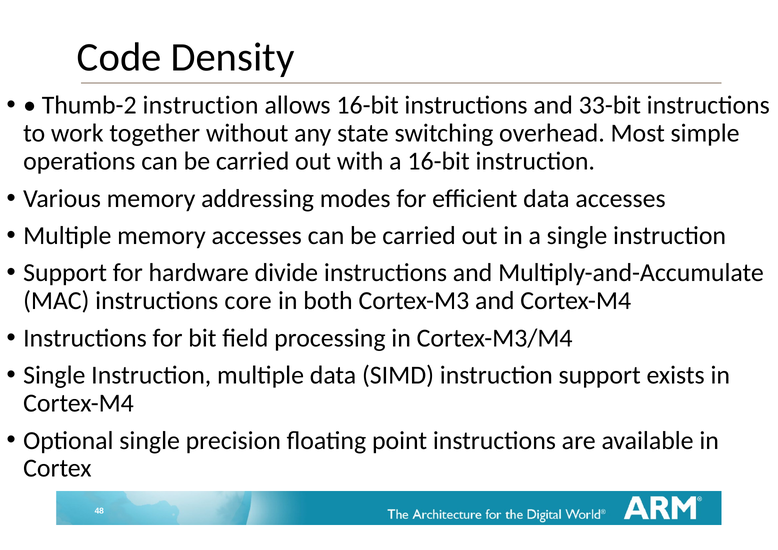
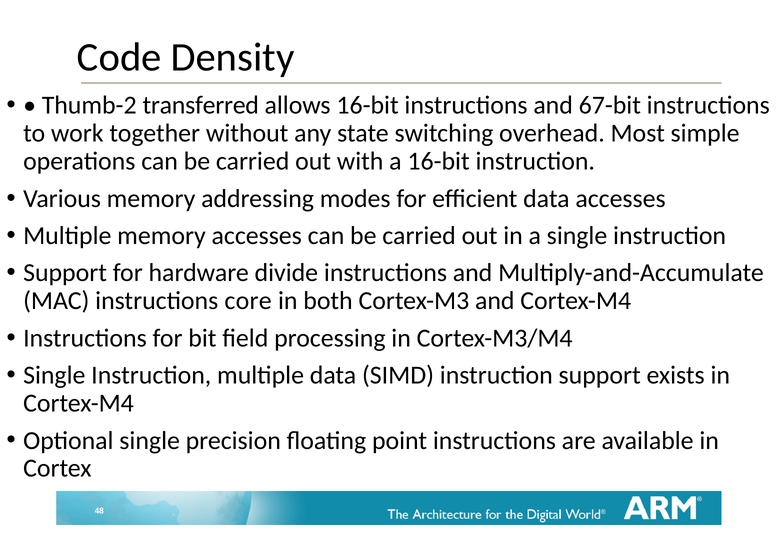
Thumb-2 instruction: instruction -> transferred
33-bit: 33-bit -> 67-bit
